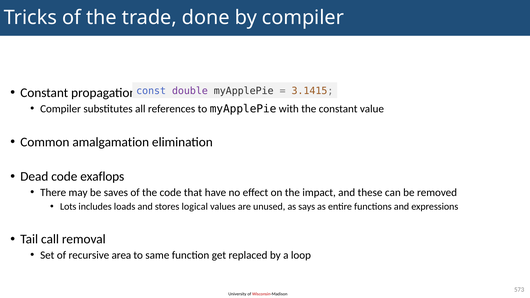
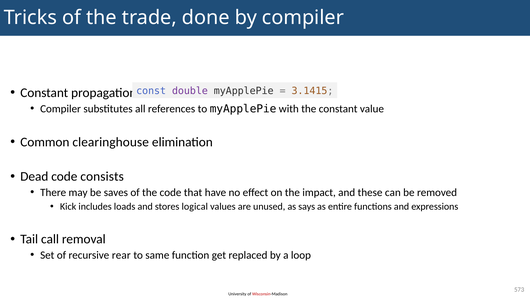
amalgamation: amalgamation -> clearinghouse
exaflops: exaflops -> consists
Lots: Lots -> Kick
area: area -> rear
